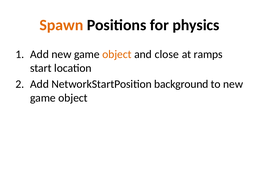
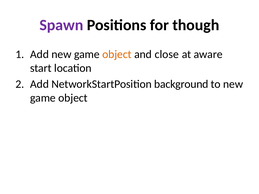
Spawn colour: orange -> purple
physics: physics -> though
ramps: ramps -> aware
